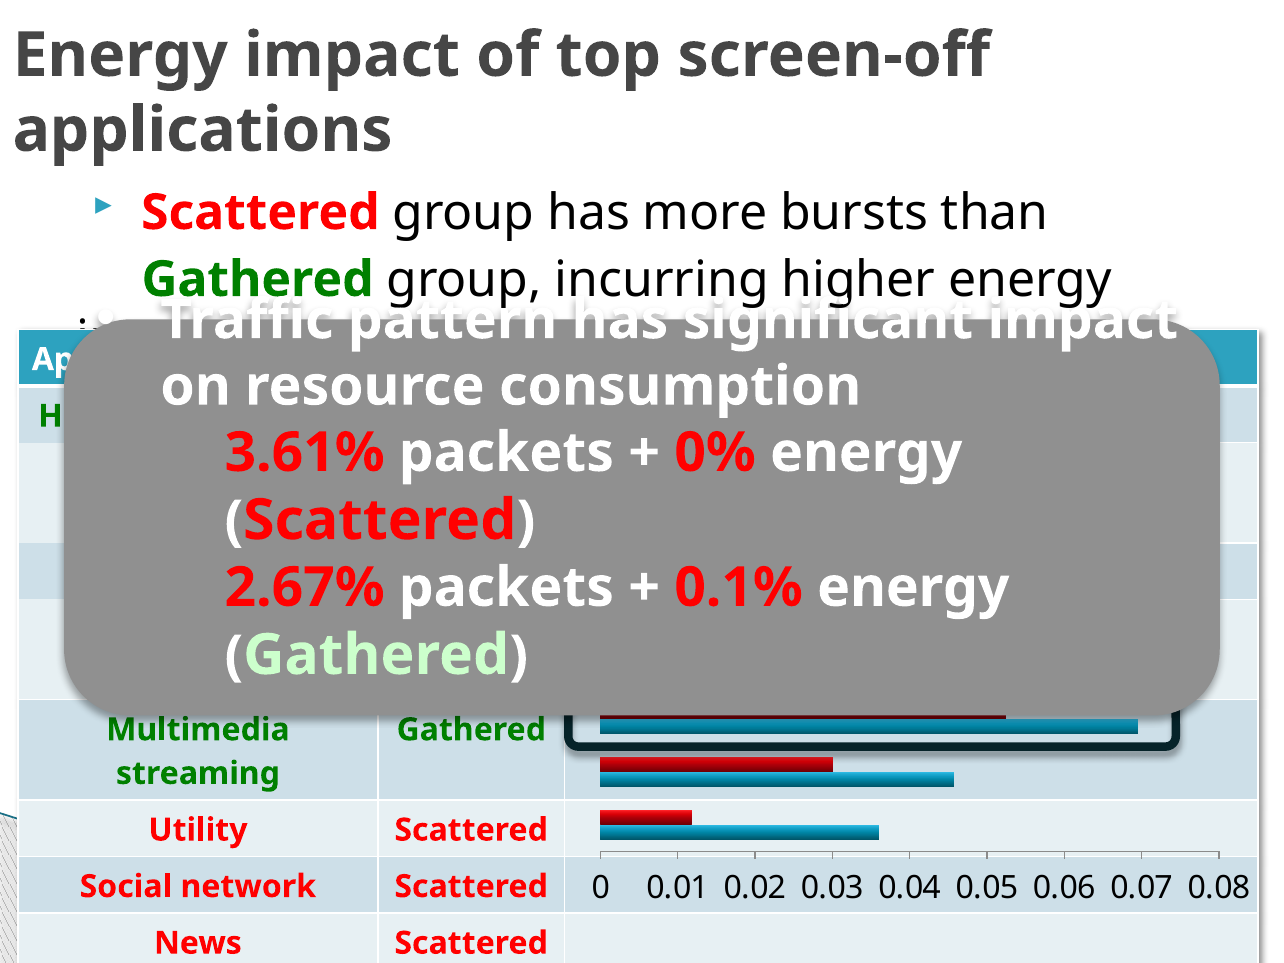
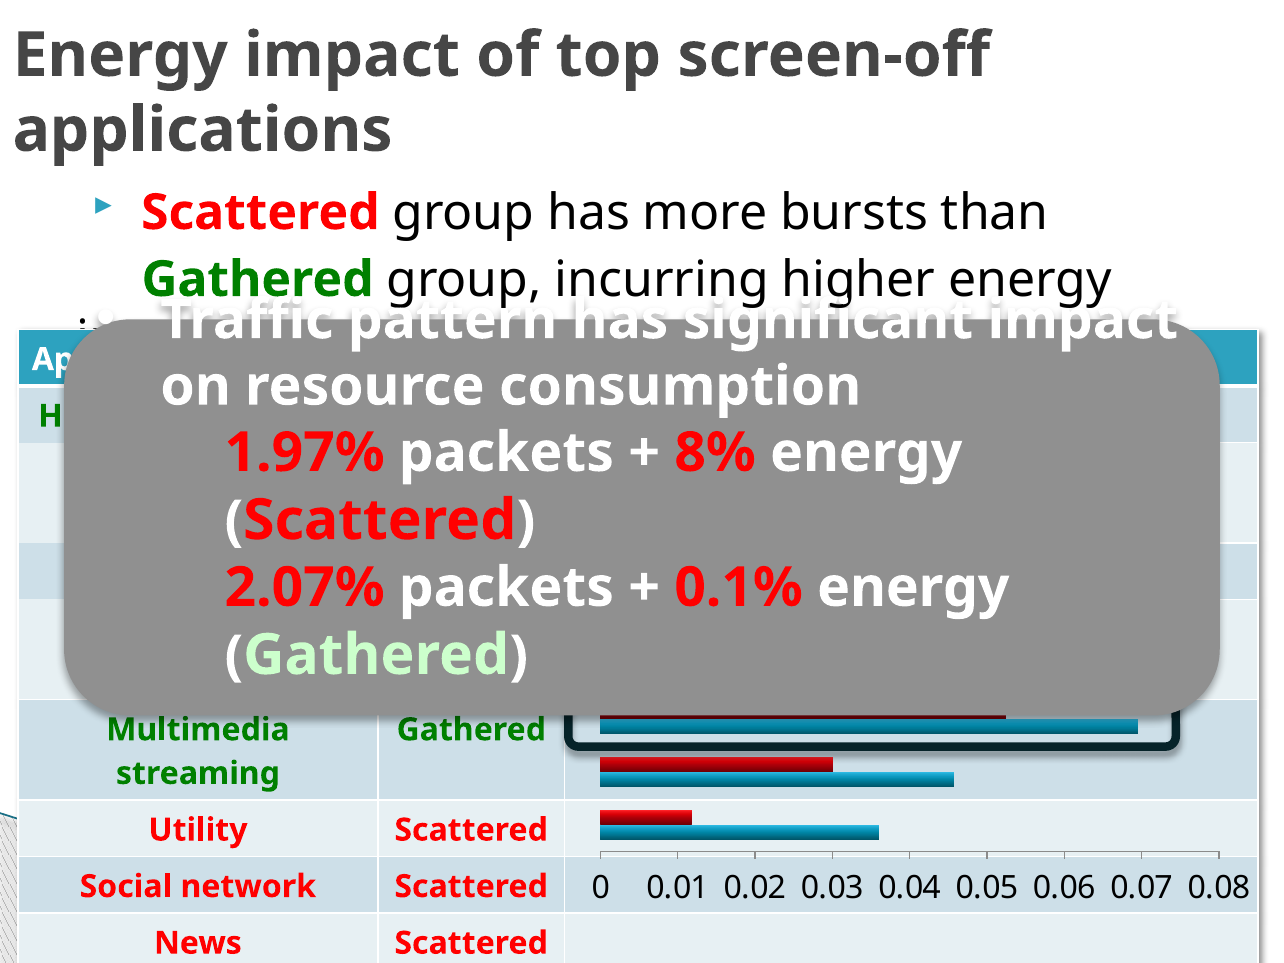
3.61%: 3.61% -> 1.97%
0%: 0% -> 8%
2.67%: 2.67% -> 2.07%
